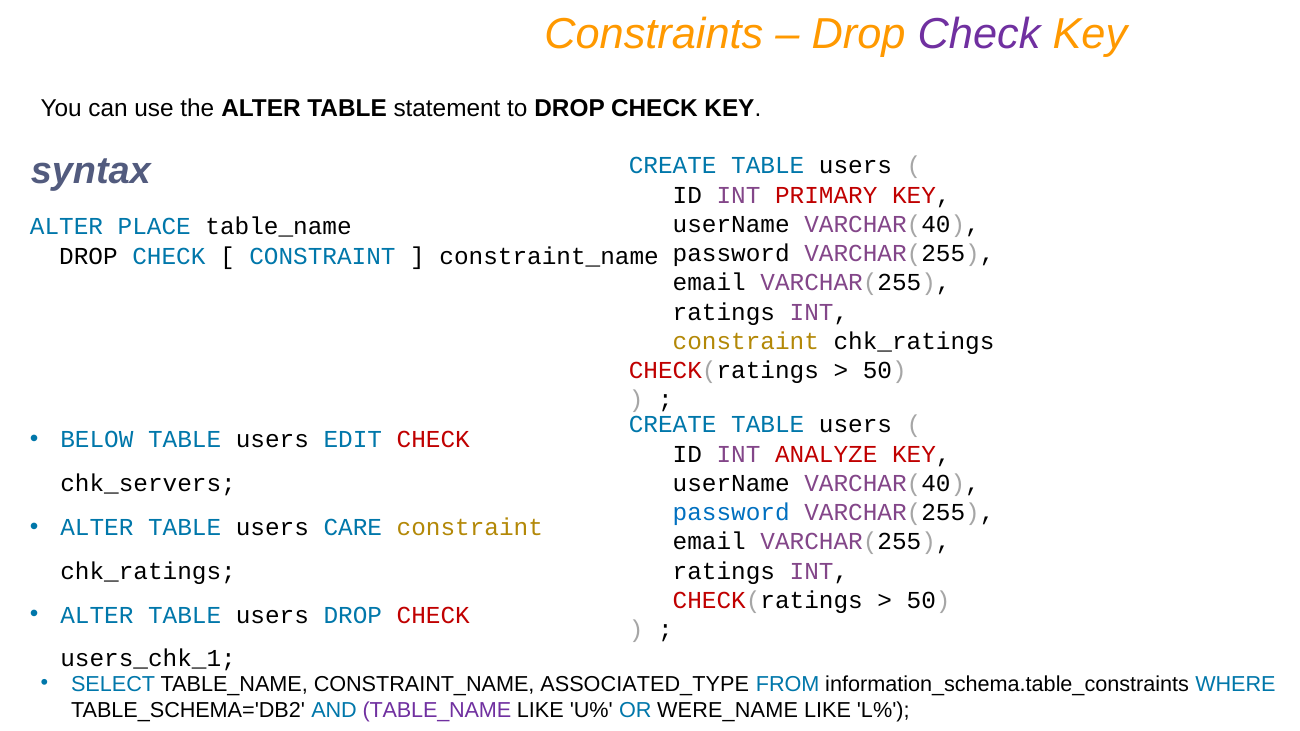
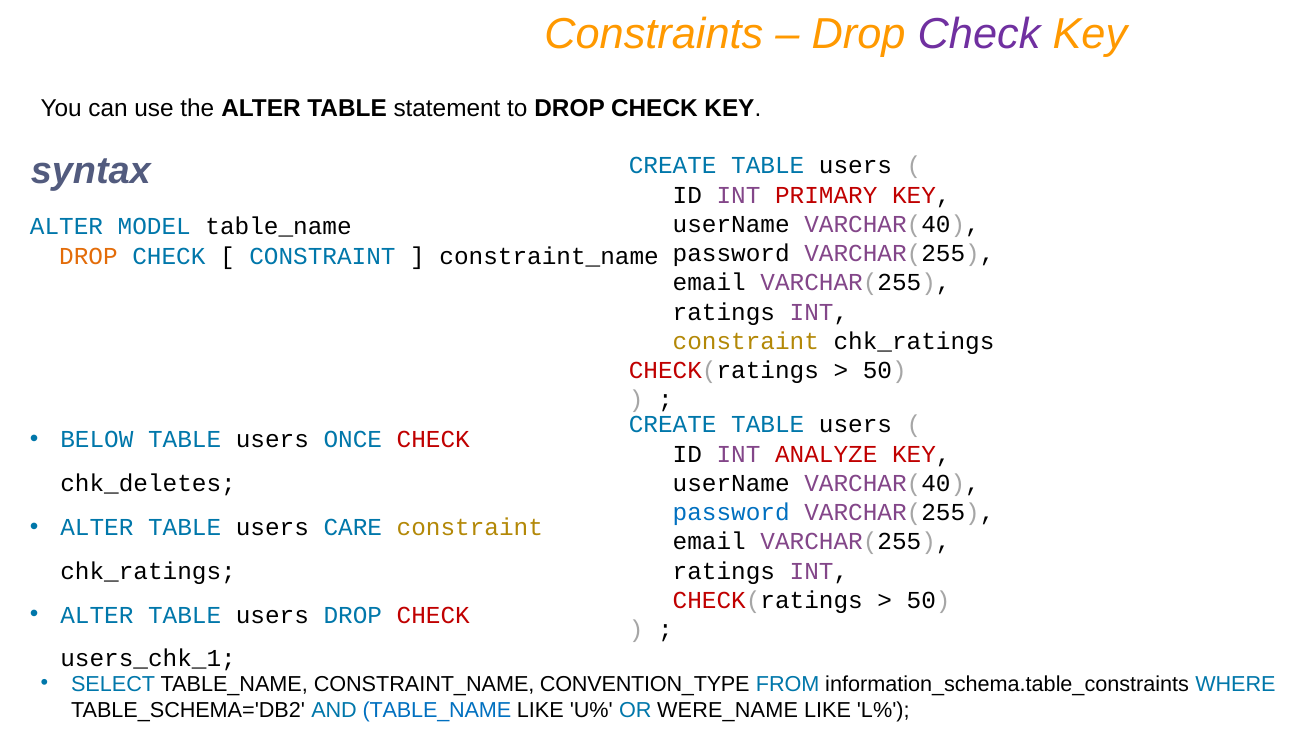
PLACE: PLACE -> MODEL
DROP at (88, 256) colour: black -> orange
EDIT: EDIT -> ONCE
chk_servers: chk_servers -> chk_deletes
ASSOCIATED_TYPE: ASSOCIATED_TYPE -> CONVENTION_TYPE
TABLE_NAME at (437, 710) colour: purple -> blue
